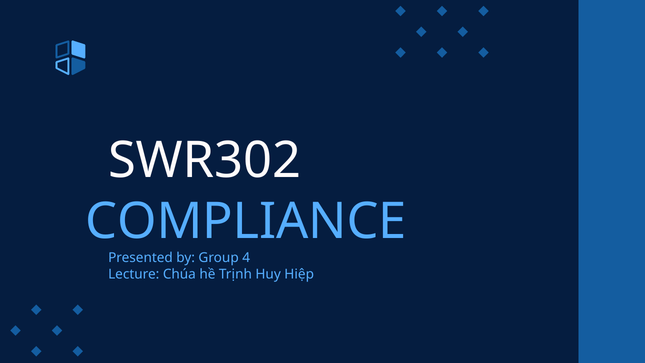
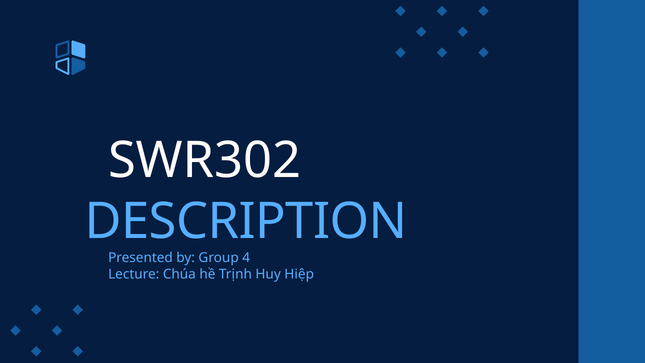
COMPLIANCE: COMPLIANCE -> DESCRIPTION
